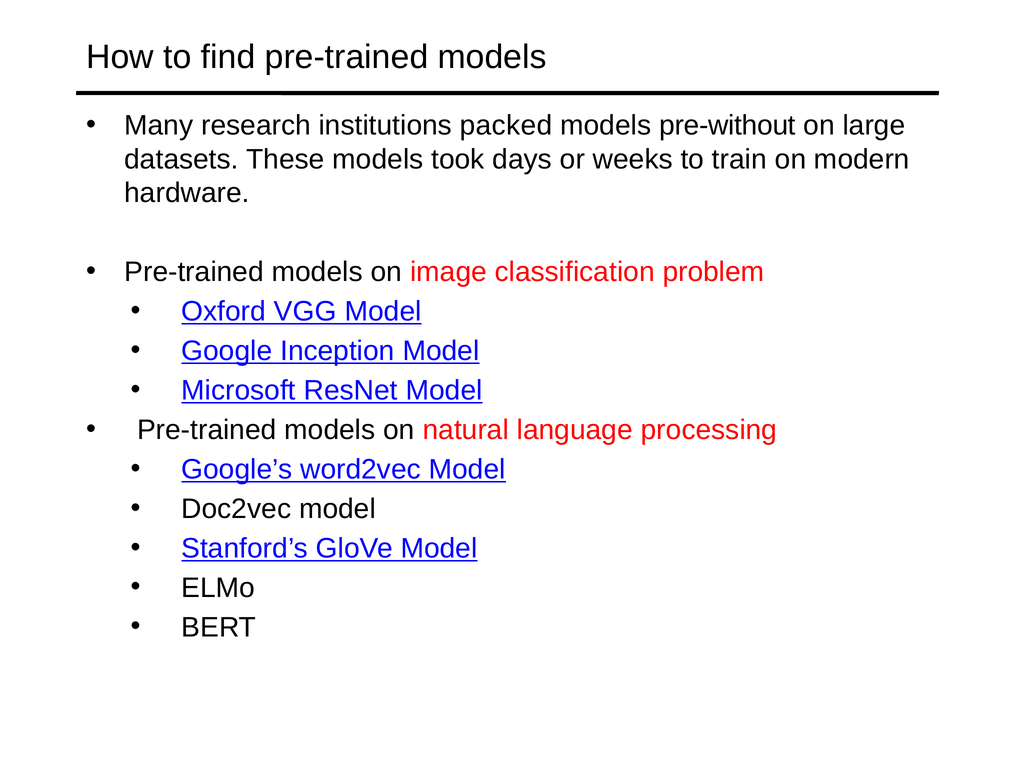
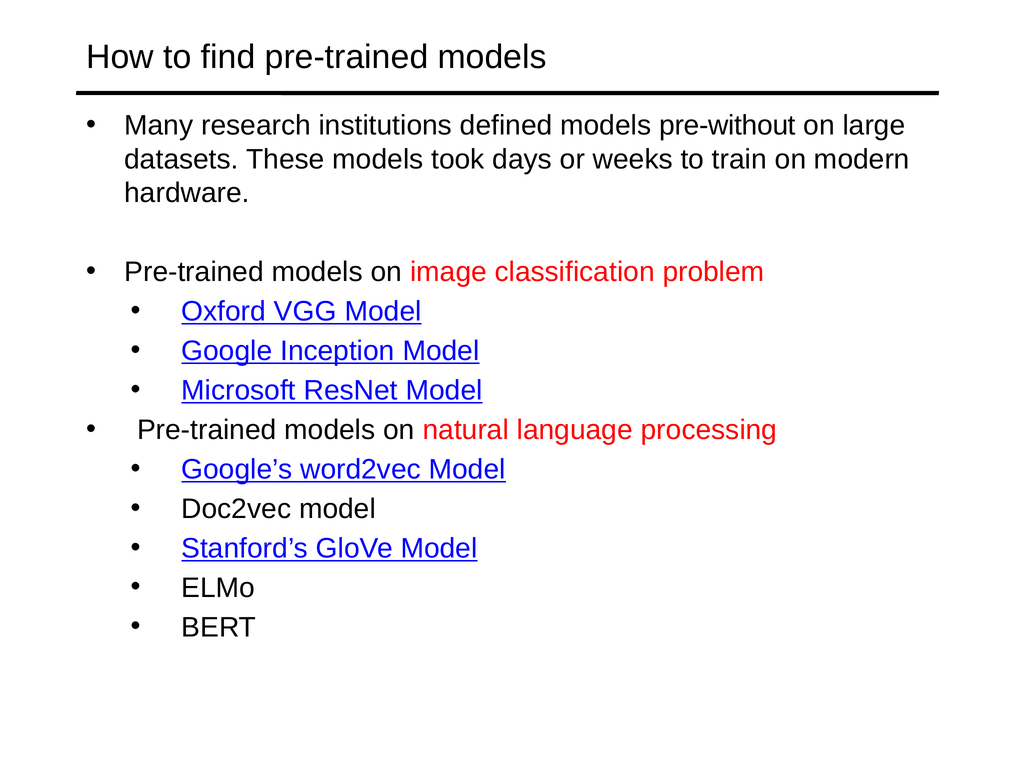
packed: packed -> defined
